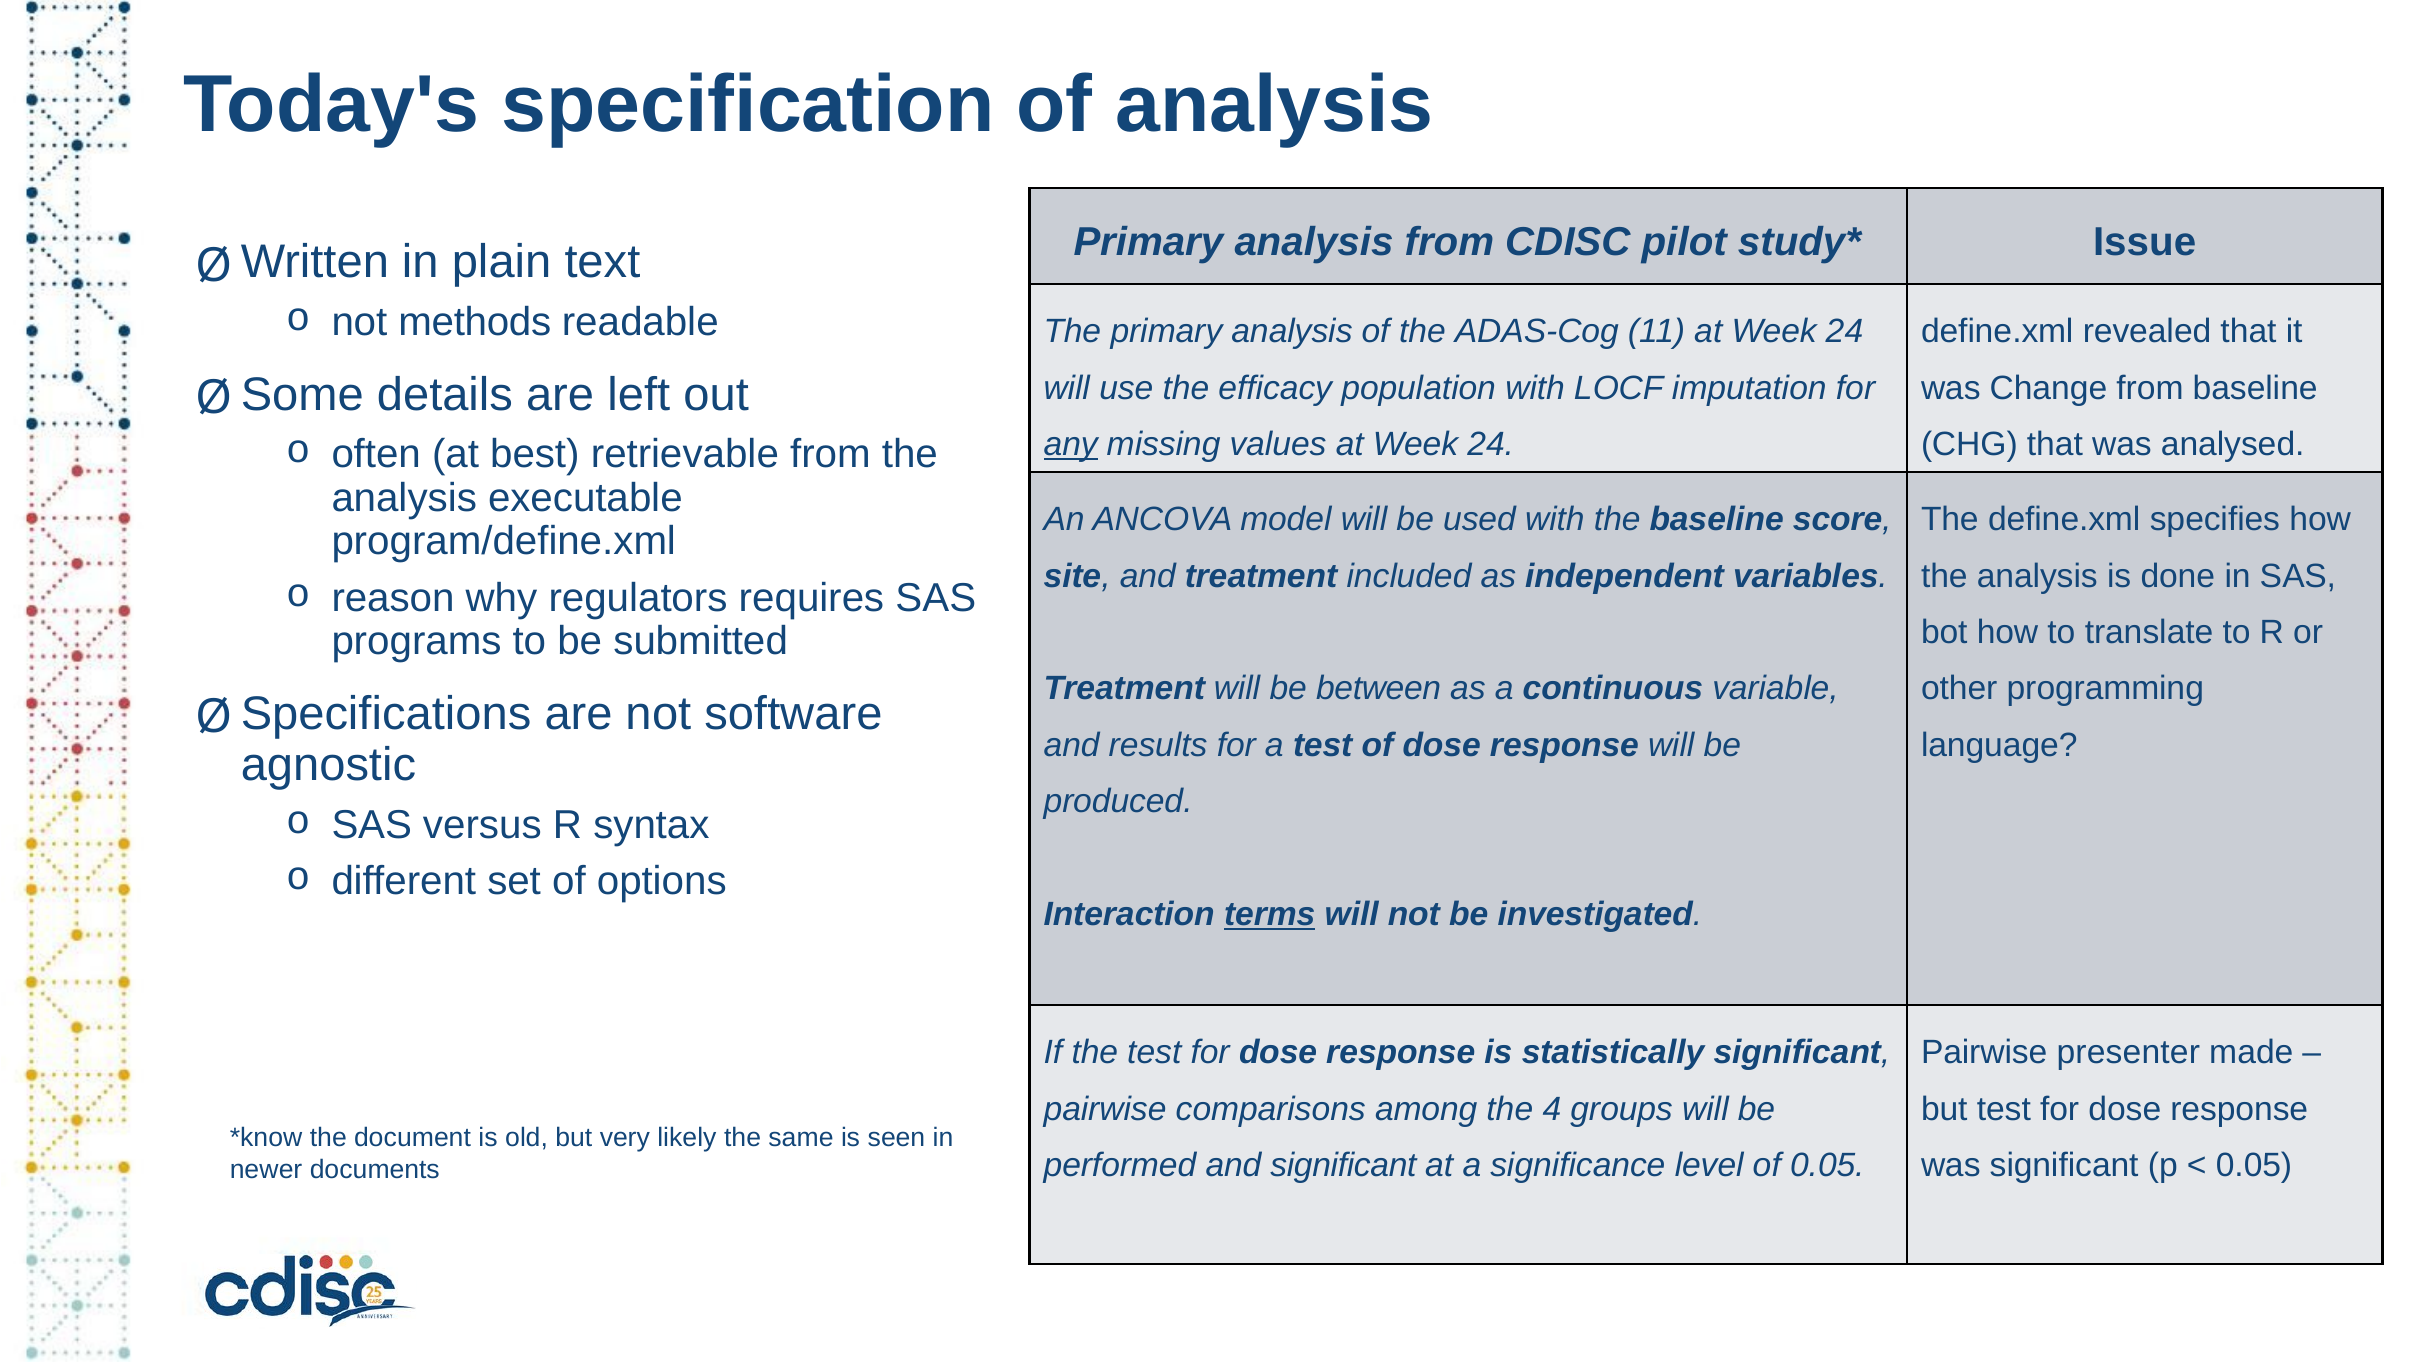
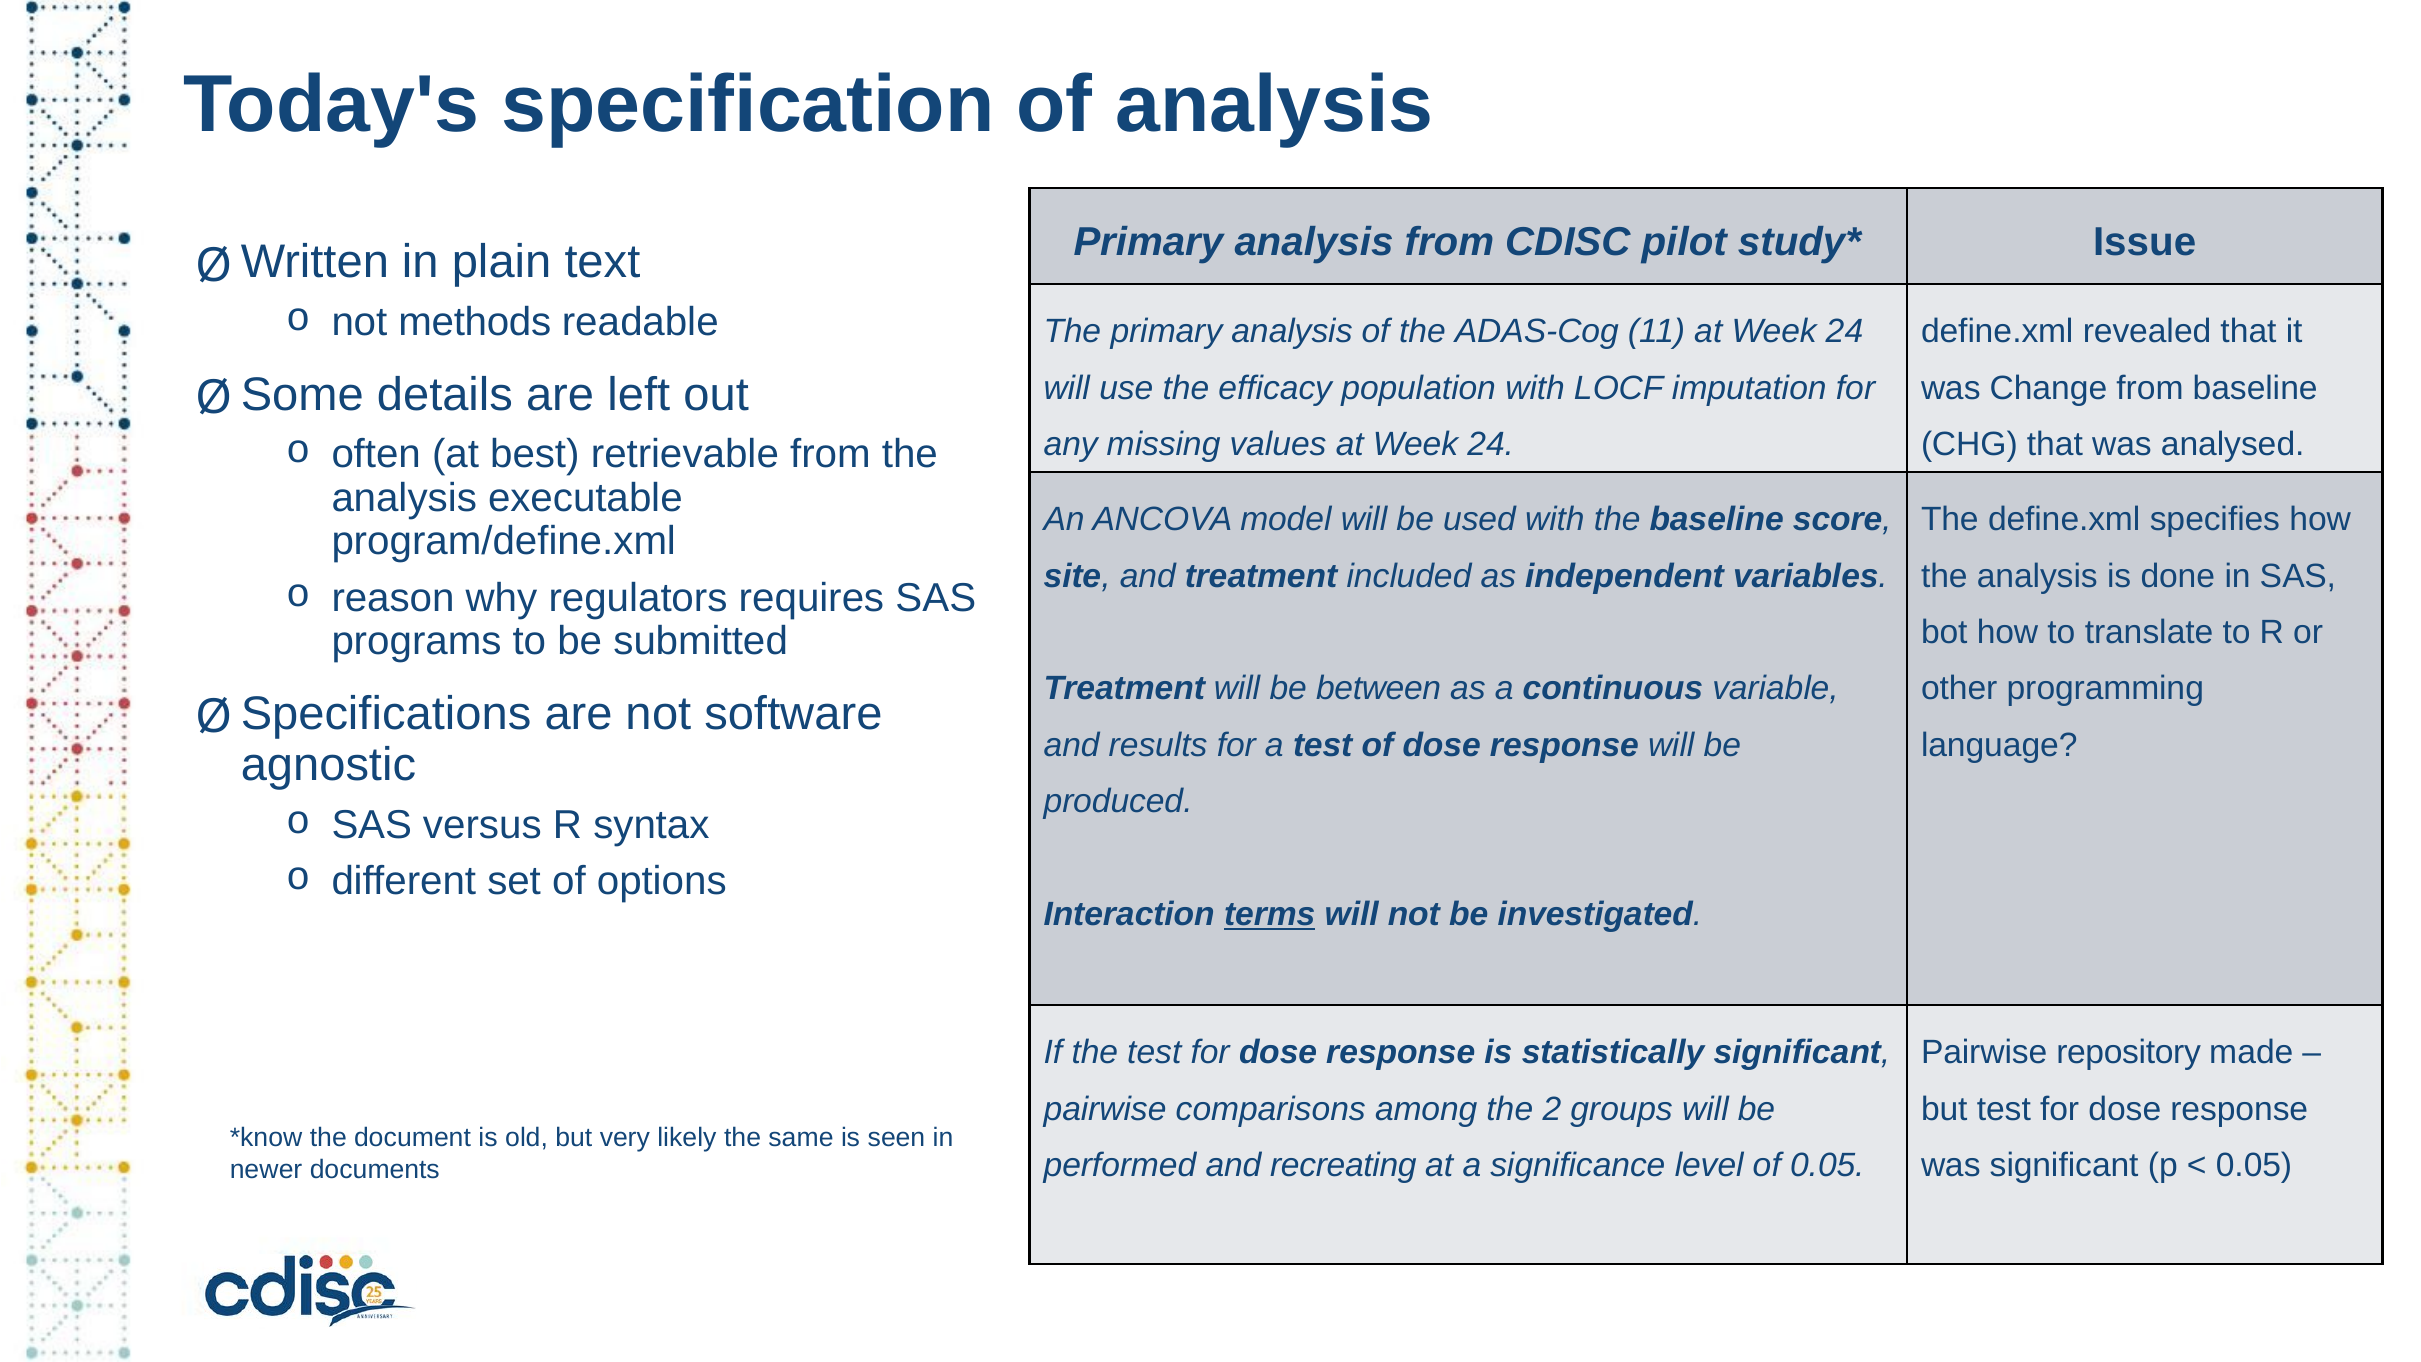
any underline: present -> none
presenter: presenter -> repository
4: 4 -> 2
and significant: significant -> recreating
